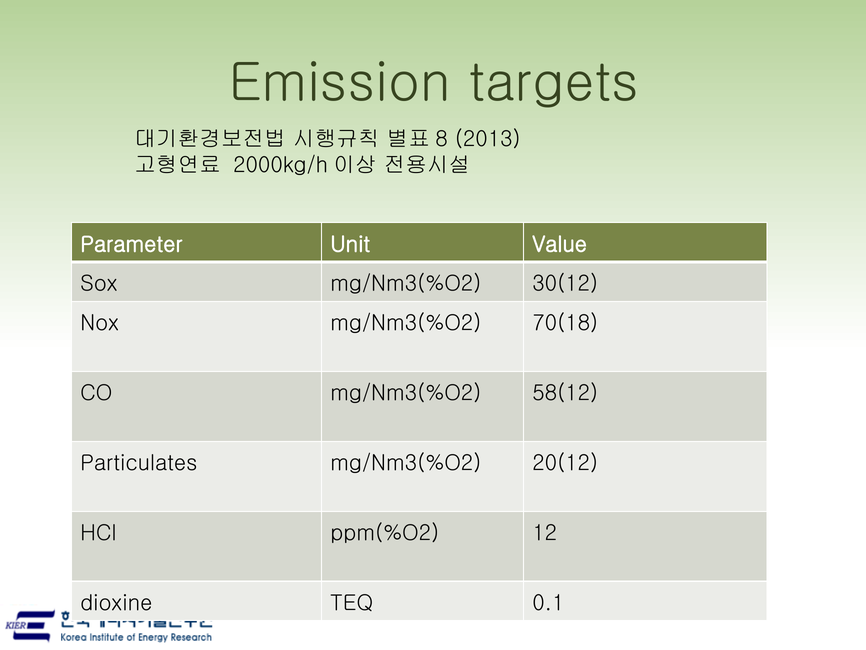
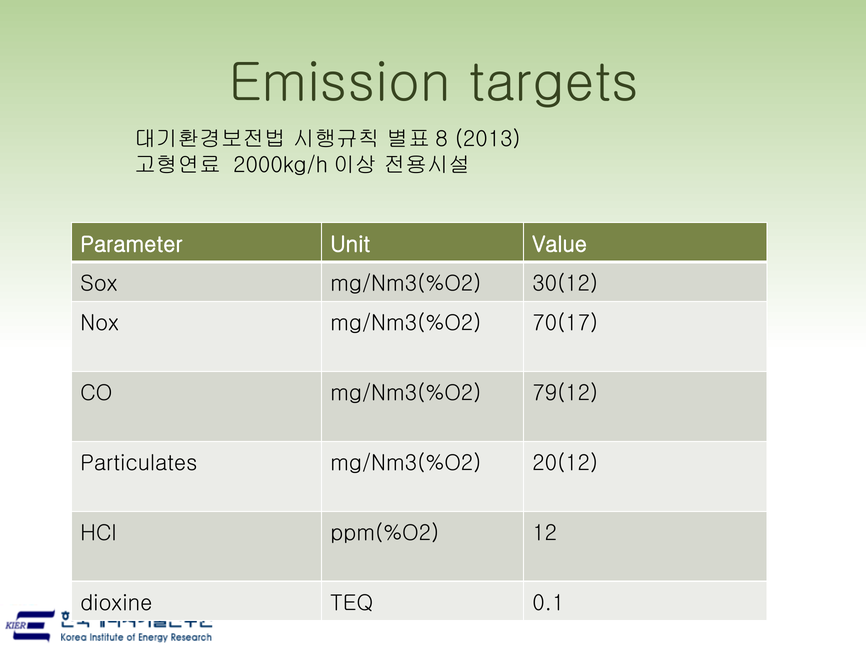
70(18: 70(18 -> 70(17
58(12: 58(12 -> 79(12
